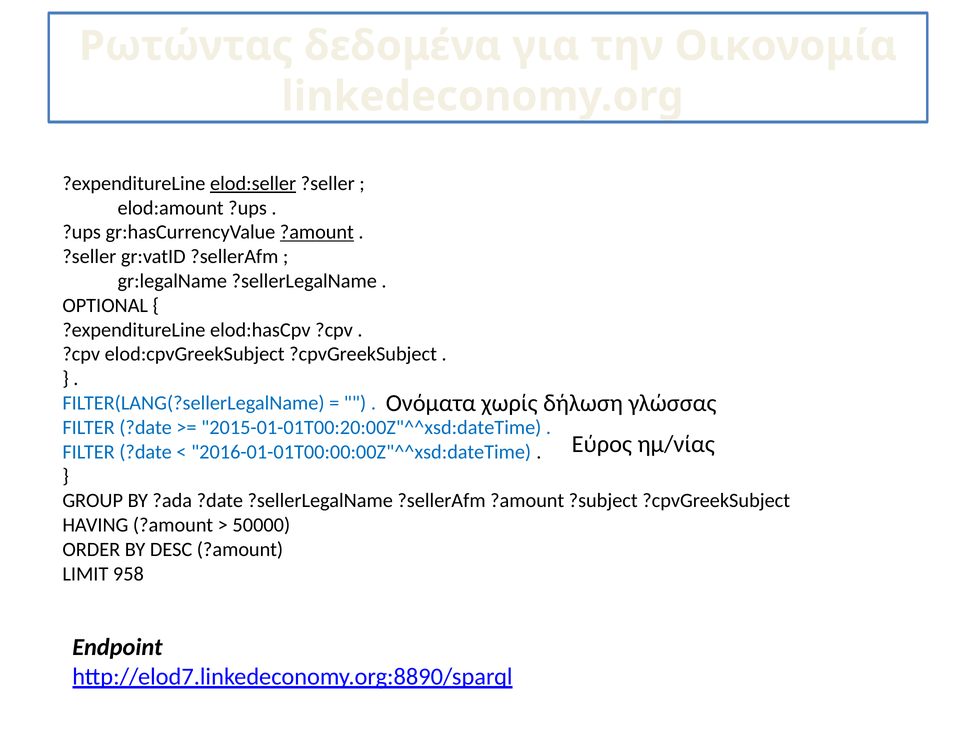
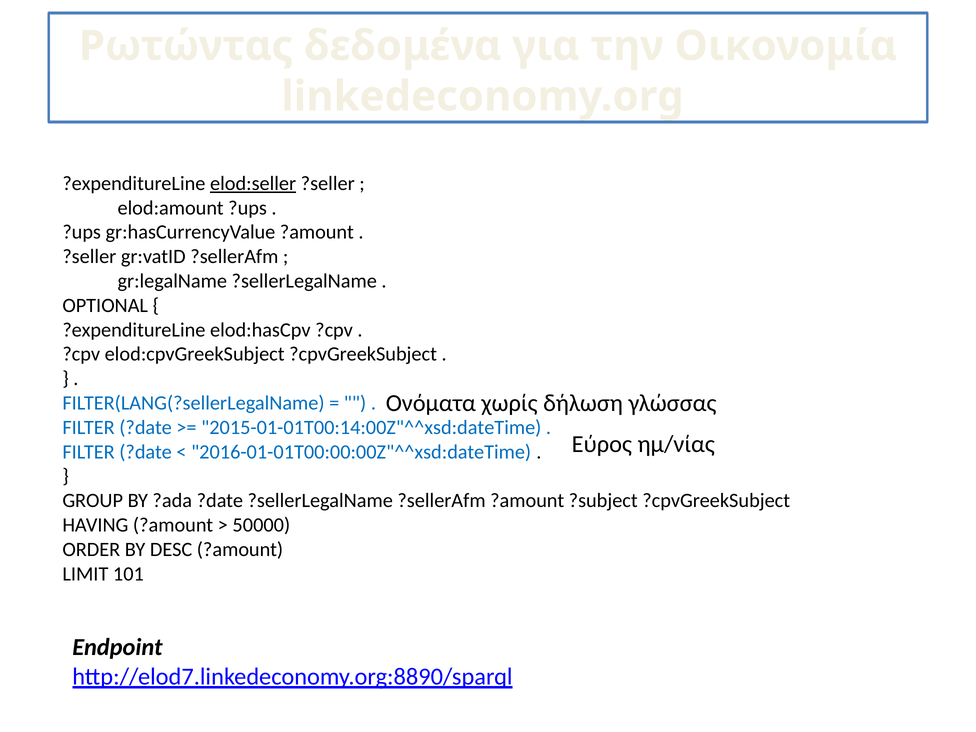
?amount at (317, 232) underline: present -> none
2015-01-01T00:20:00Z"^^xsd:dateTime: 2015-01-01T00:20:00Z"^^xsd:dateTime -> 2015-01-01T00:14:00Z"^^xsd:dateTime
958: 958 -> 101
